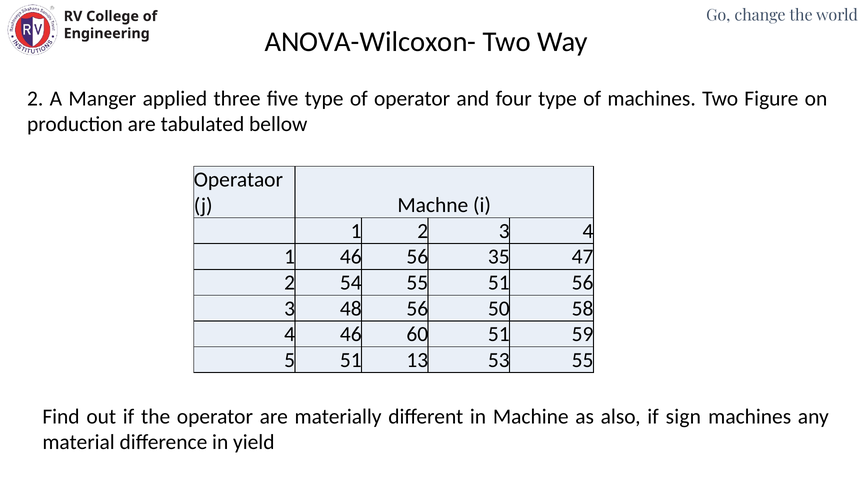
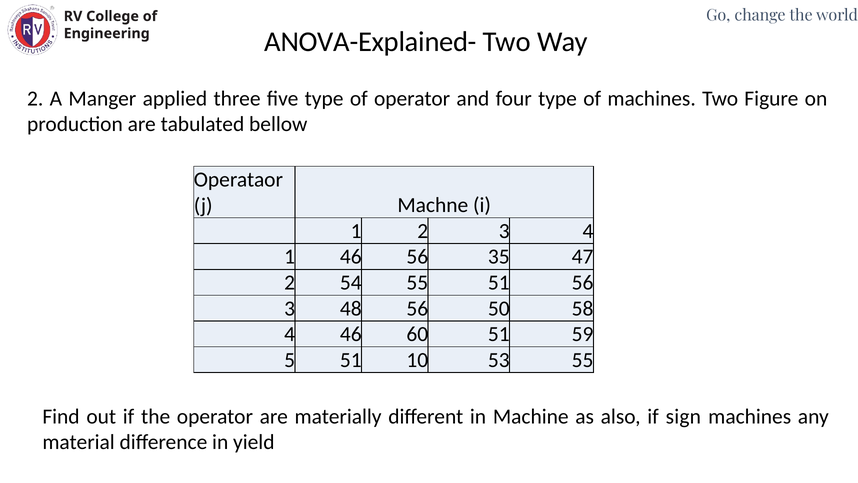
ANOVA-Wilcoxon-: ANOVA-Wilcoxon- -> ANOVA-Explained-
13: 13 -> 10
